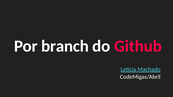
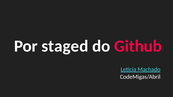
branch: branch -> staged
